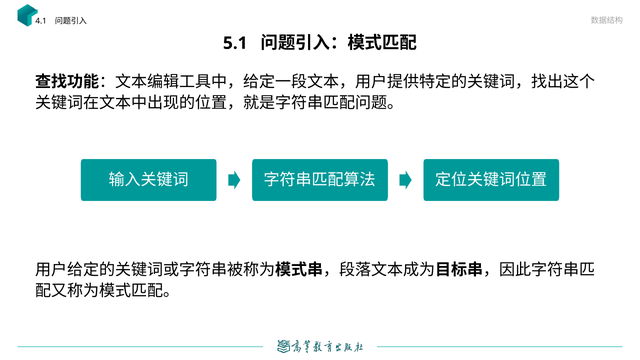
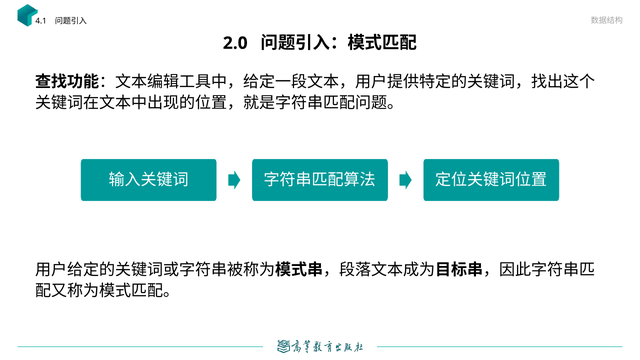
5.1: 5.1 -> 2.0
